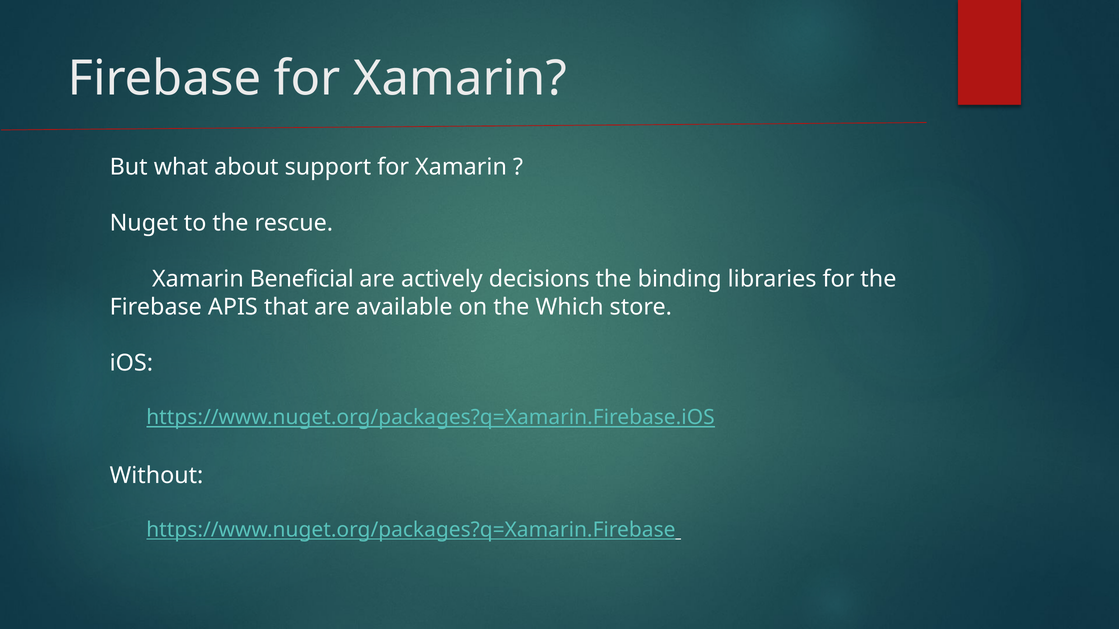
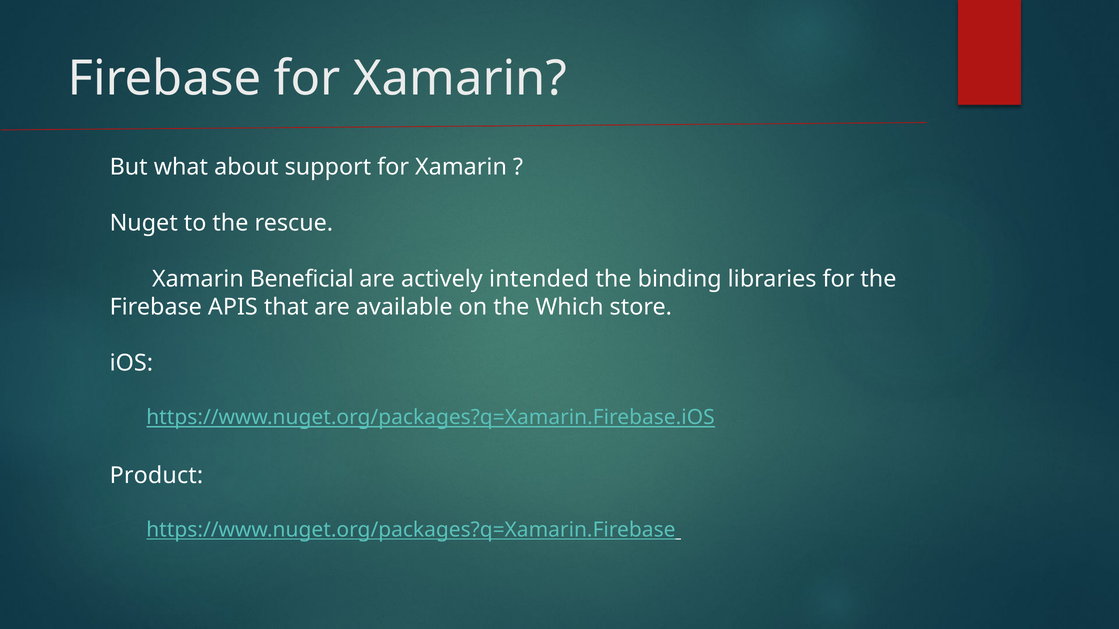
decisions: decisions -> intended
Without: Without -> Product
